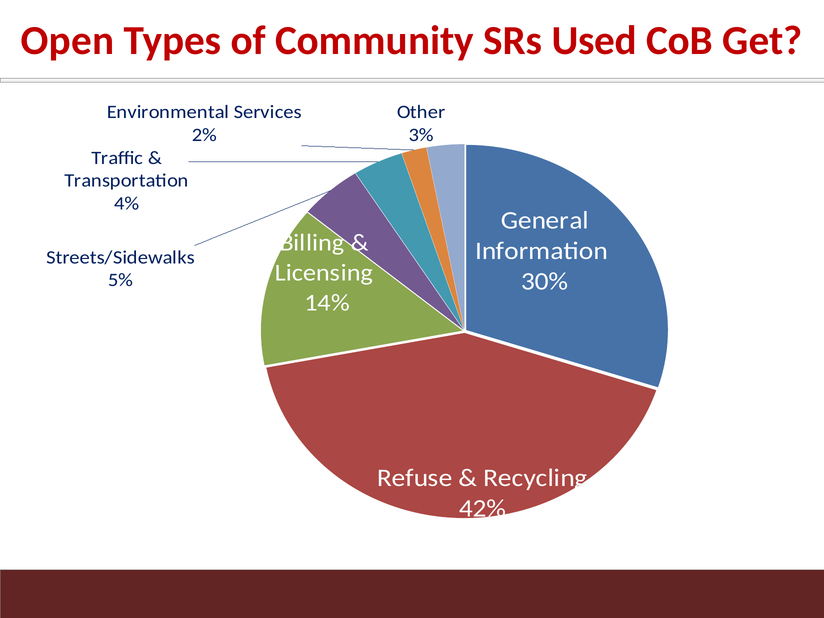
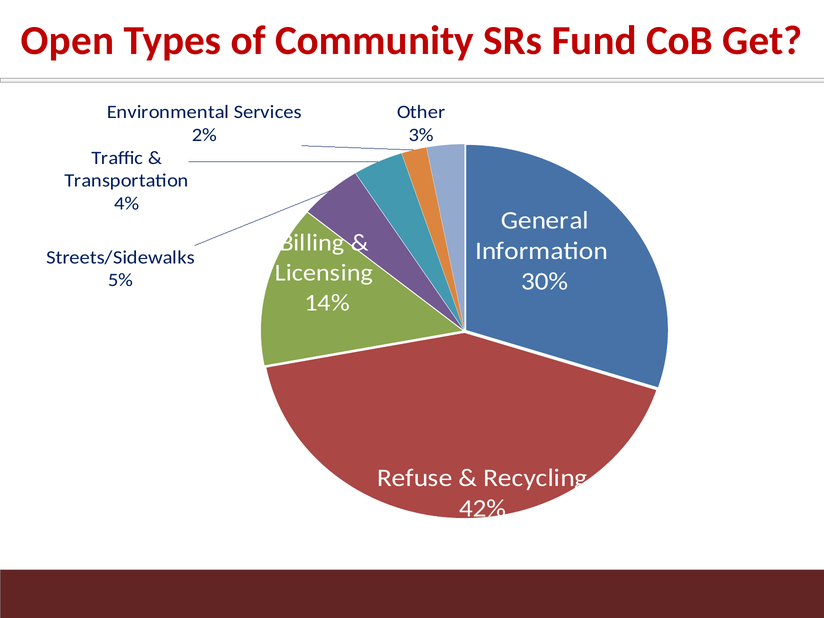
Used: Used -> Fund
